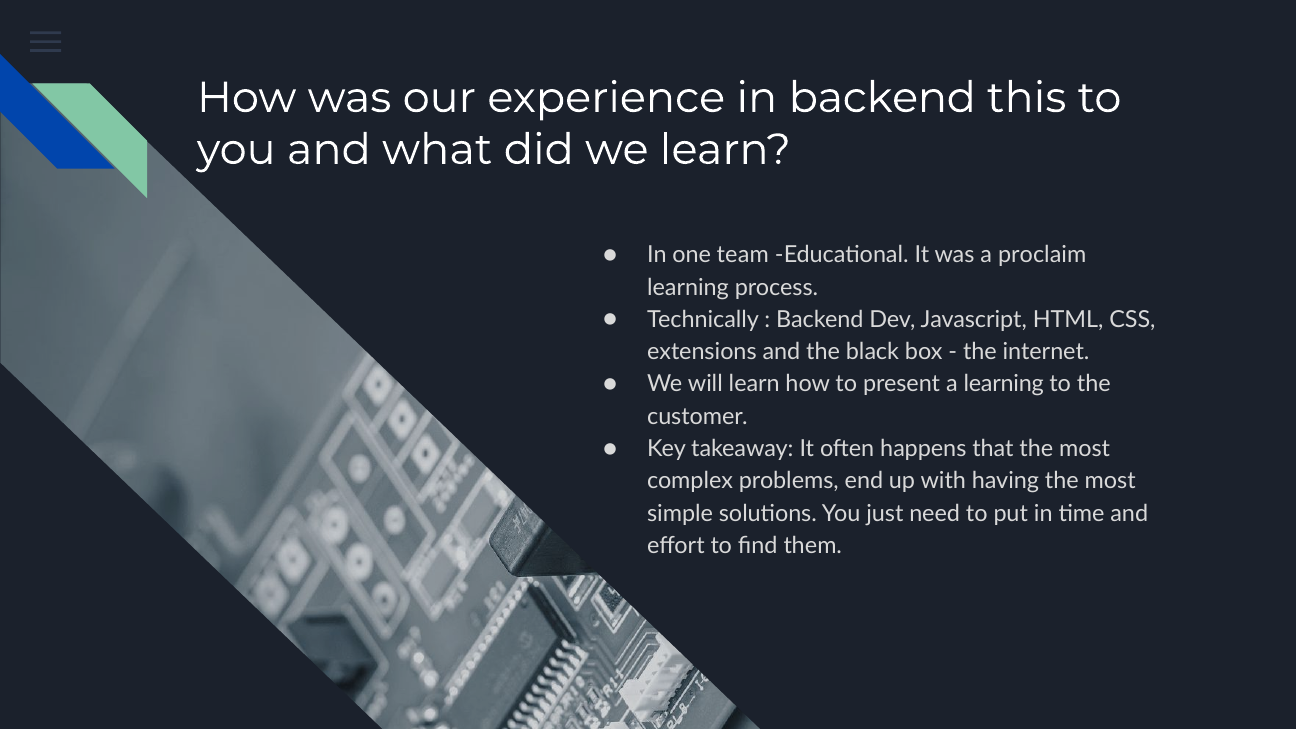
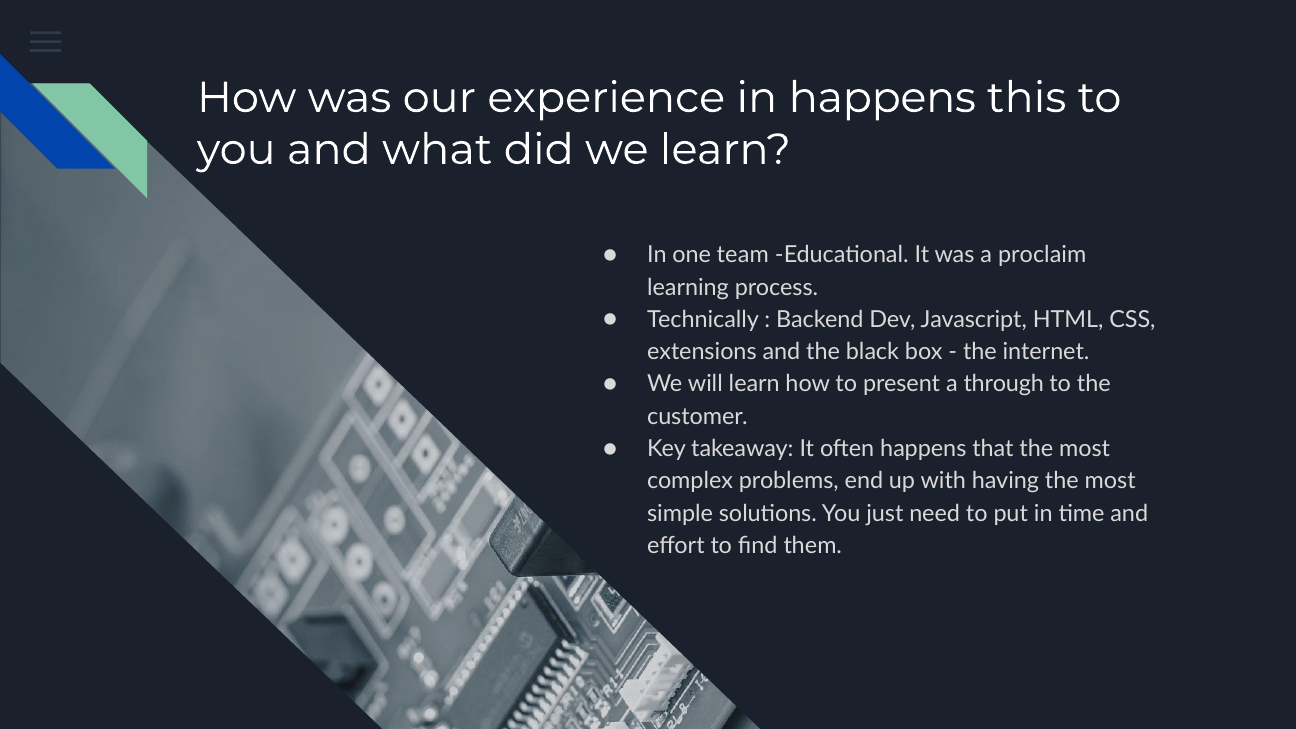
in backend: backend -> happens
a learning: learning -> through
